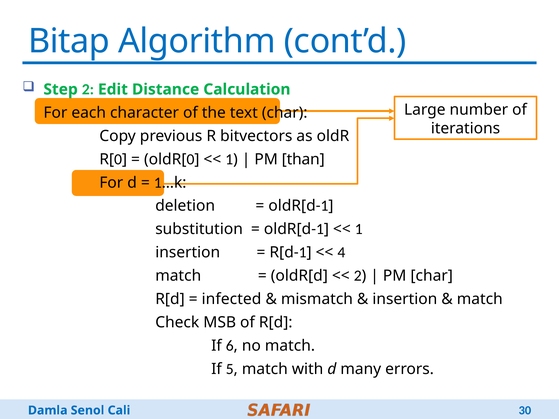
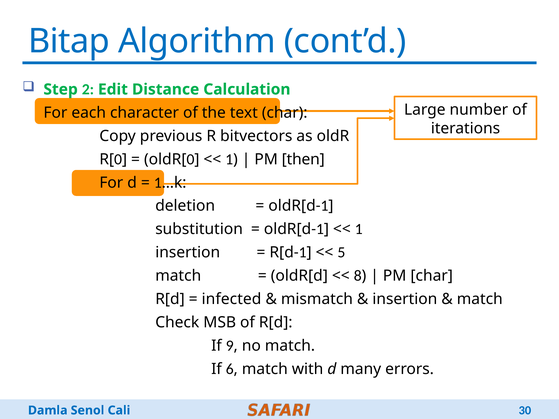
than: than -> then
4: 4 -> 5
2 at (358, 276): 2 -> 8
6: 6 -> 9
5: 5 -> 6
